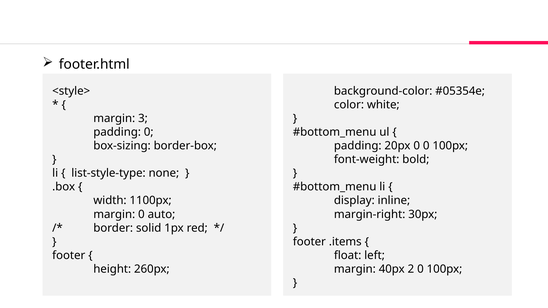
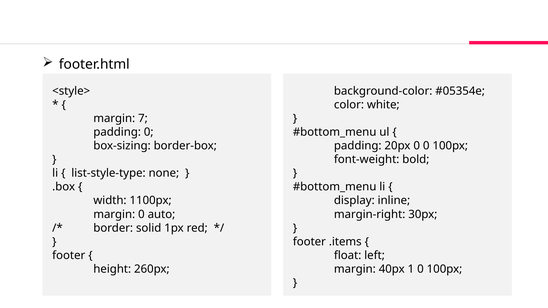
3: 3 -> 7
2: 2 -> 1
